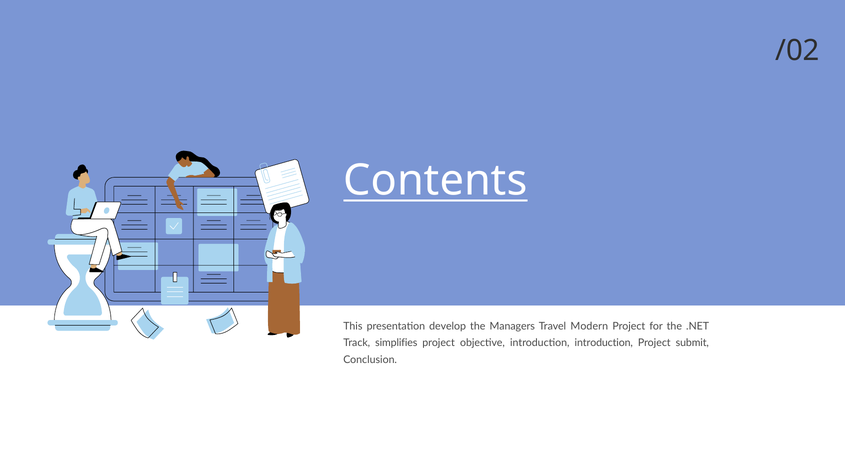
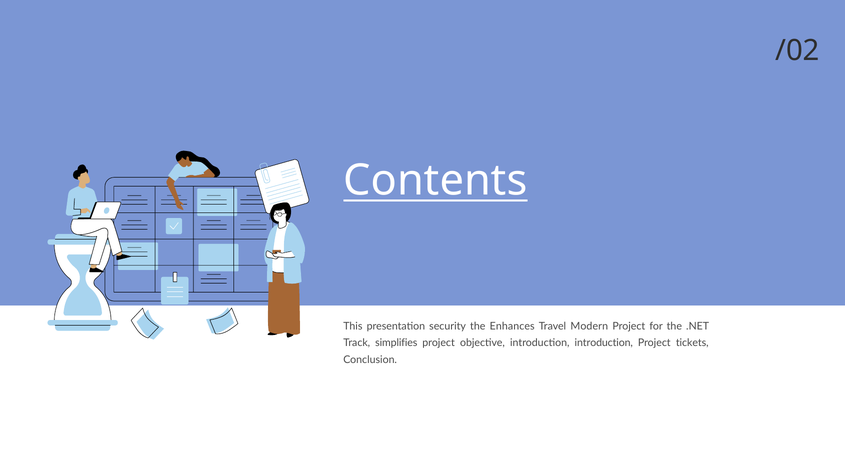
develop: develop -> security
Managers: Managers -> Enhances
submit: submit -> tickets
